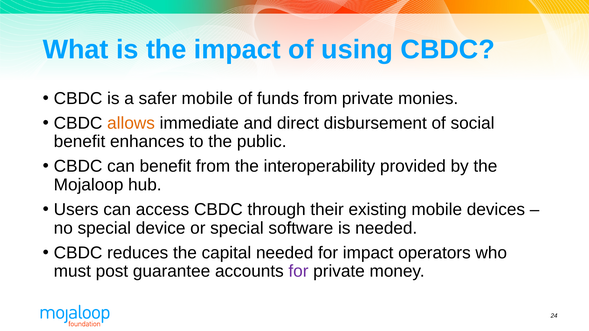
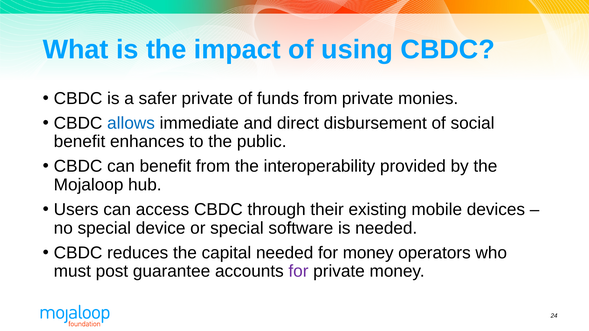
safer mobile: mobile -> private
allows colour: orange -> blue
for impact: impact -> money
